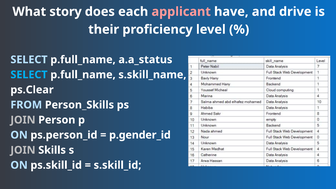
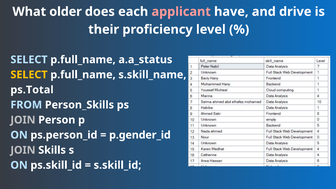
story: story -> older
SELECT at (29, 75) colour: light blue -> yellow
ps.Clear: ps.Clear -> ps.Total
